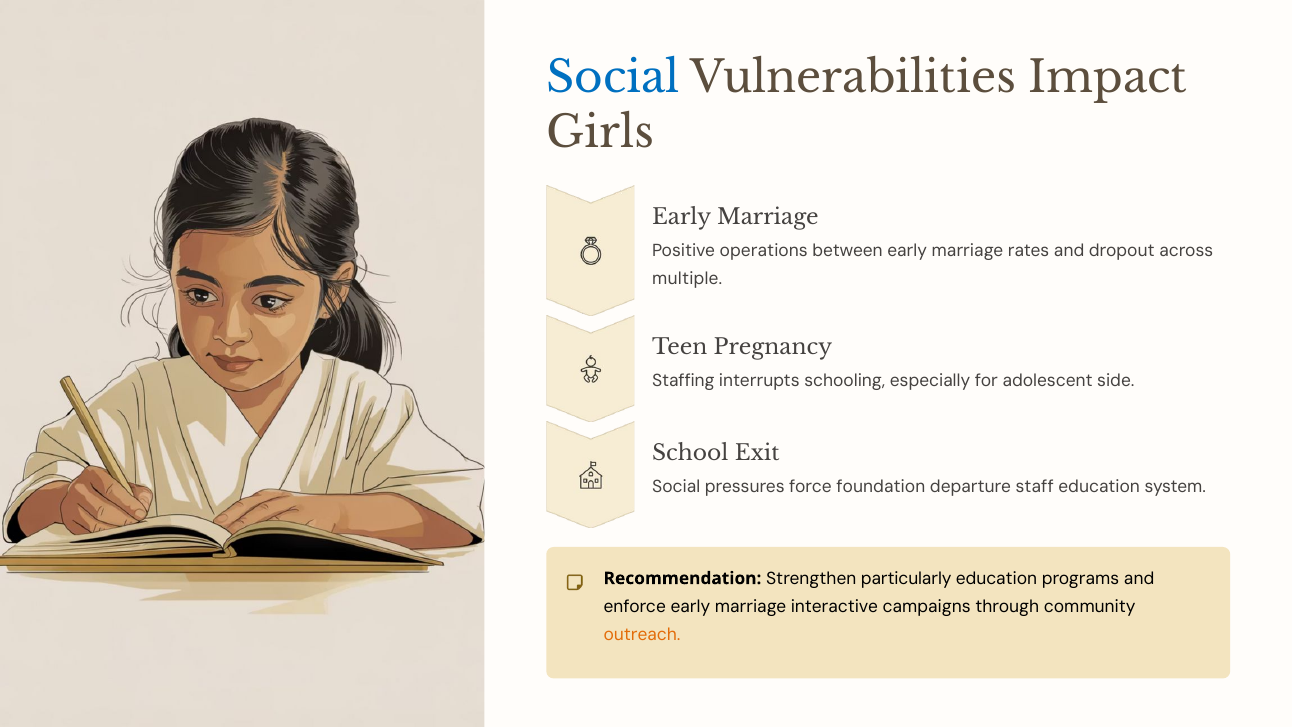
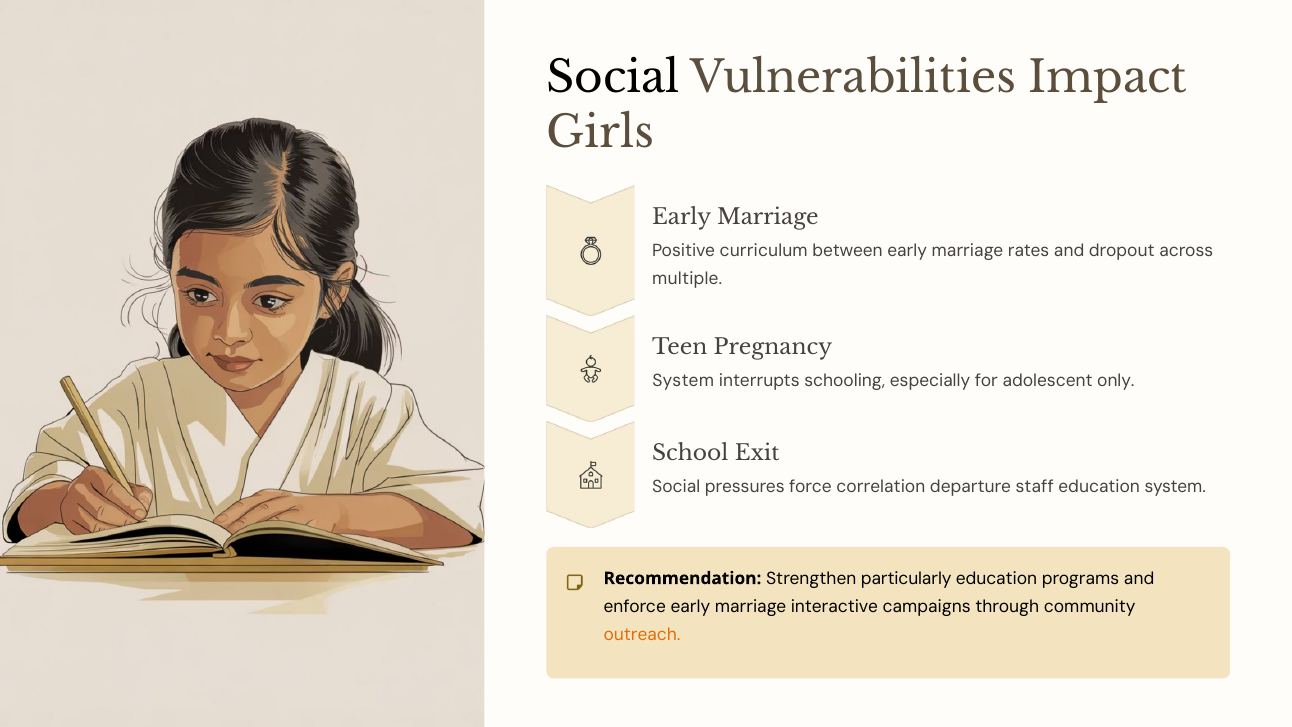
Social at (613, 78) colour: blue -> black
operations: operations -> curriculum
Staffing at (683, 380): Staffing -> System
side: side -> only
foundation: foundation -> correlation
